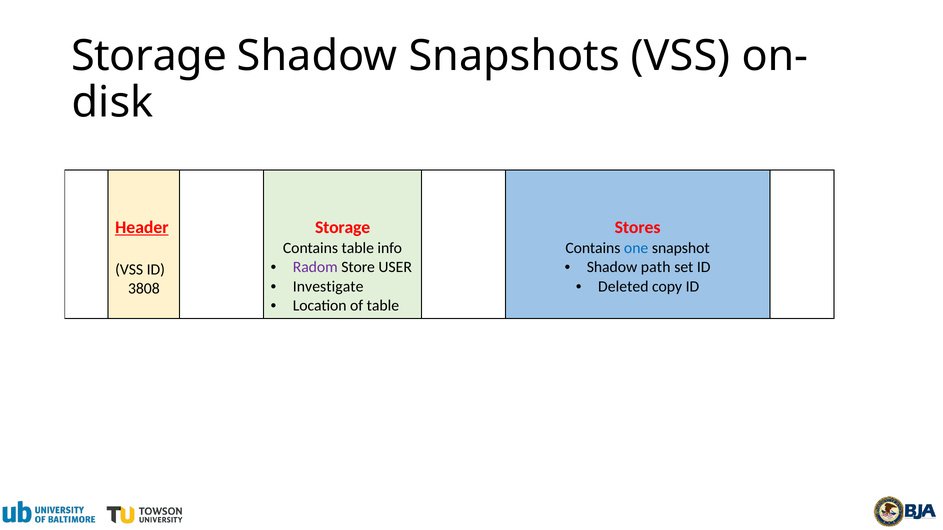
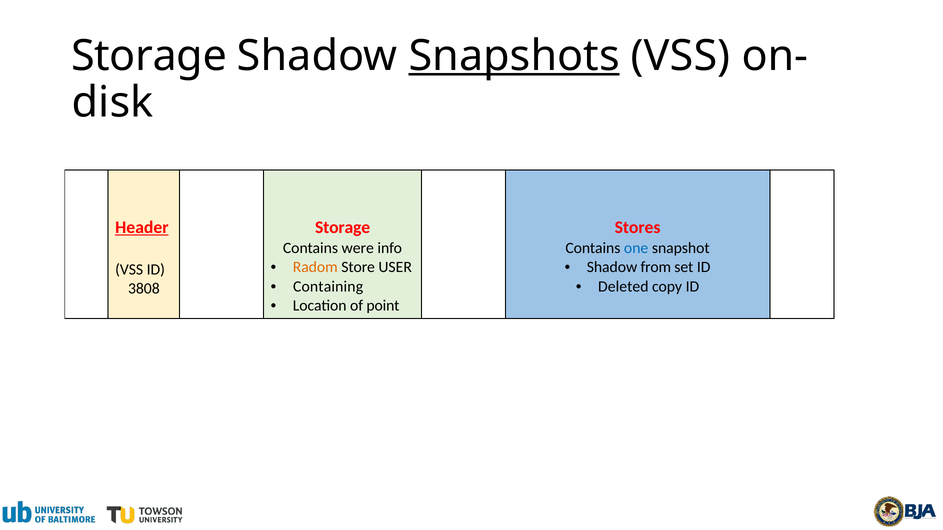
Snapshots underline: none -> present
Contains table: table -> were
Radom colour: purple -> orange
path: path -> from
Investigate: Investigate -> Containing
of table: table -> point
